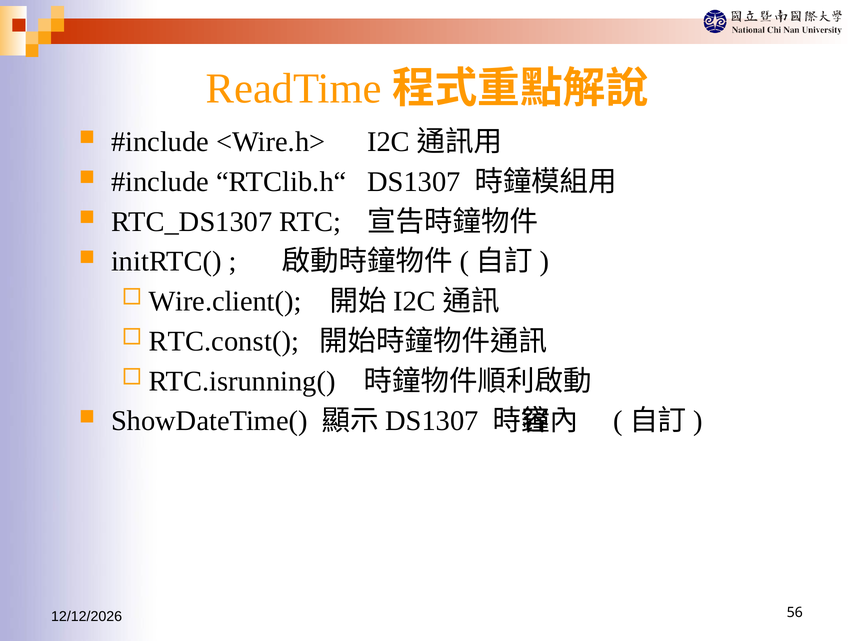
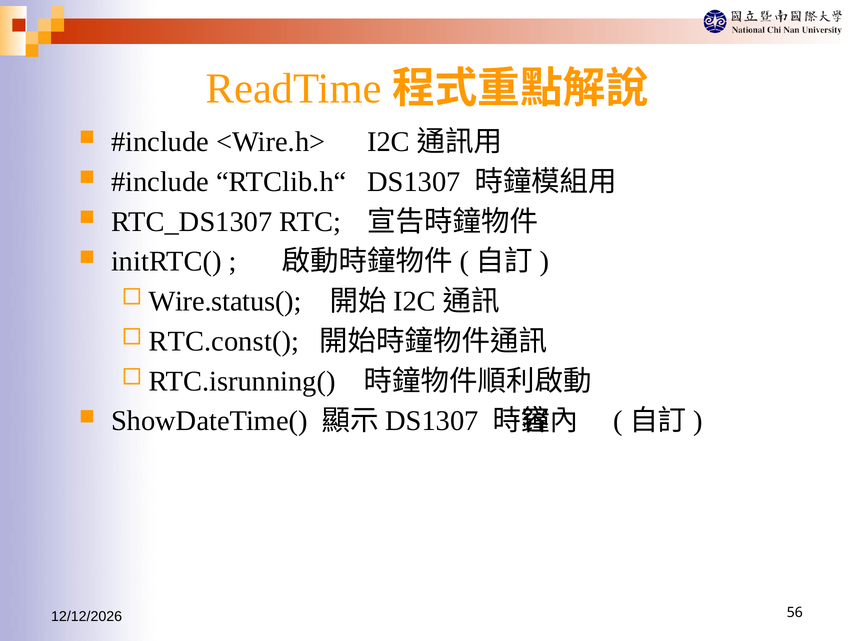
Wire.client(: Wire.client( -> Wire.status(
